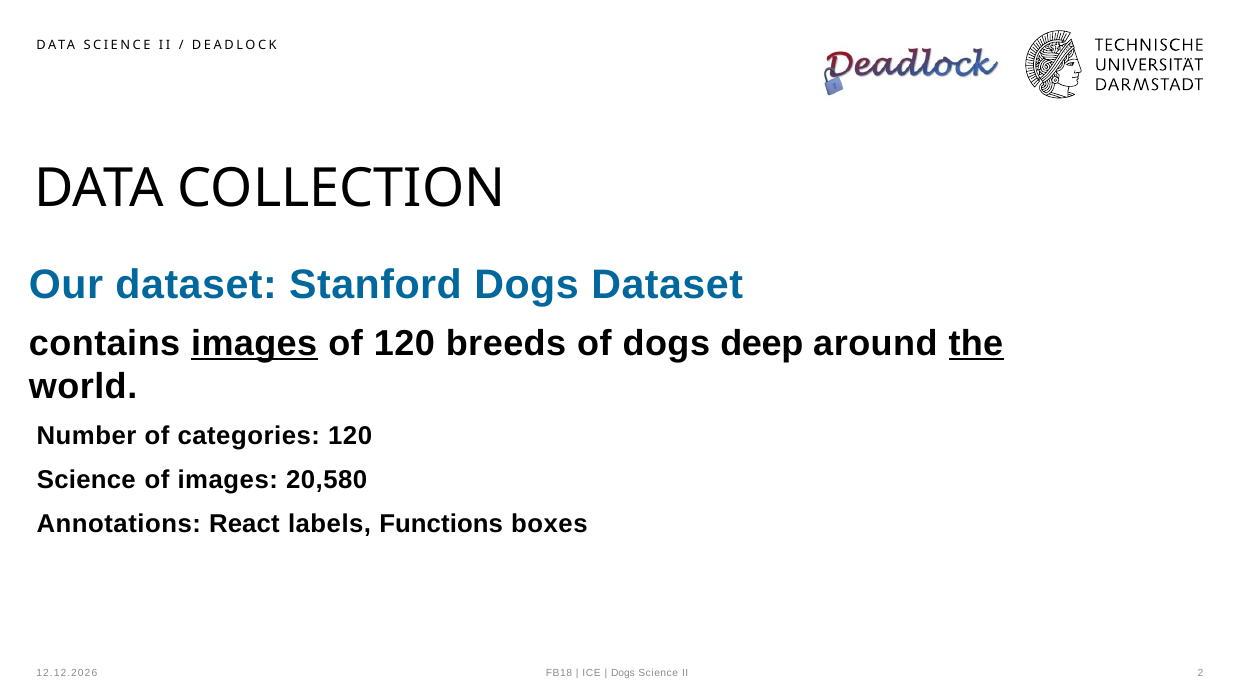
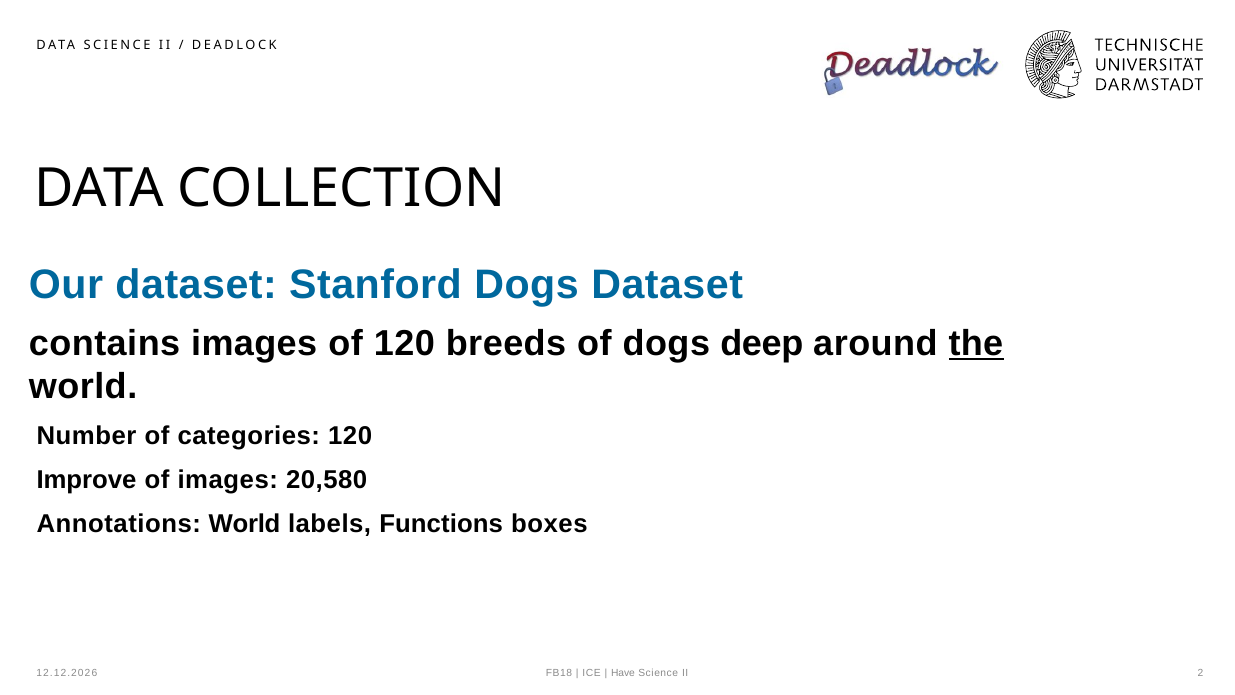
images at (254, 343) underline: present -> none
Science at (86, 480): Science -> Improve
Annotations React: React -> World
Dogs at (623, 673): Dogs -> Have
